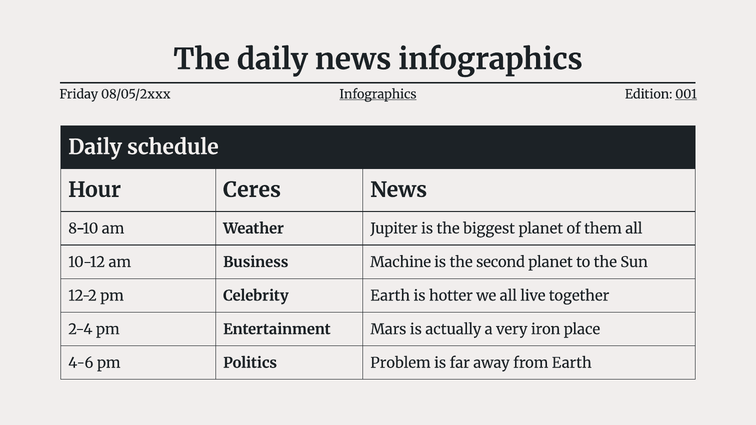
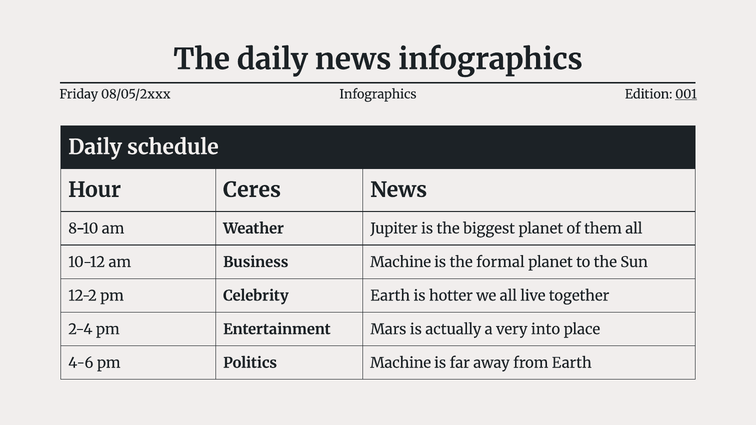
Infographics at (378, 94) underline: present -> none
second: second -> formal
iron: iron -> into
Politics Problem: Problem -> Machine
